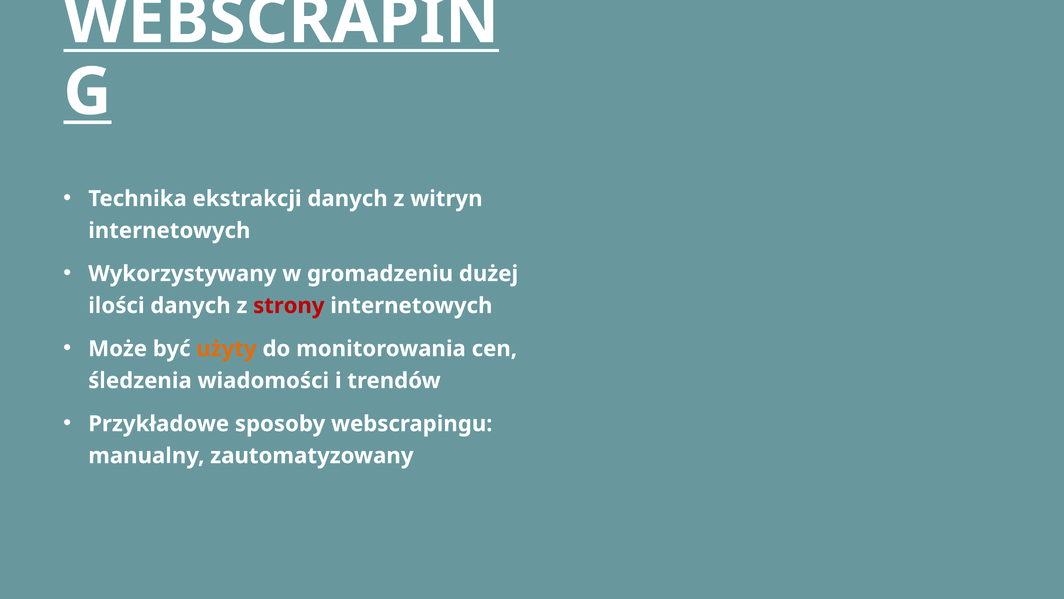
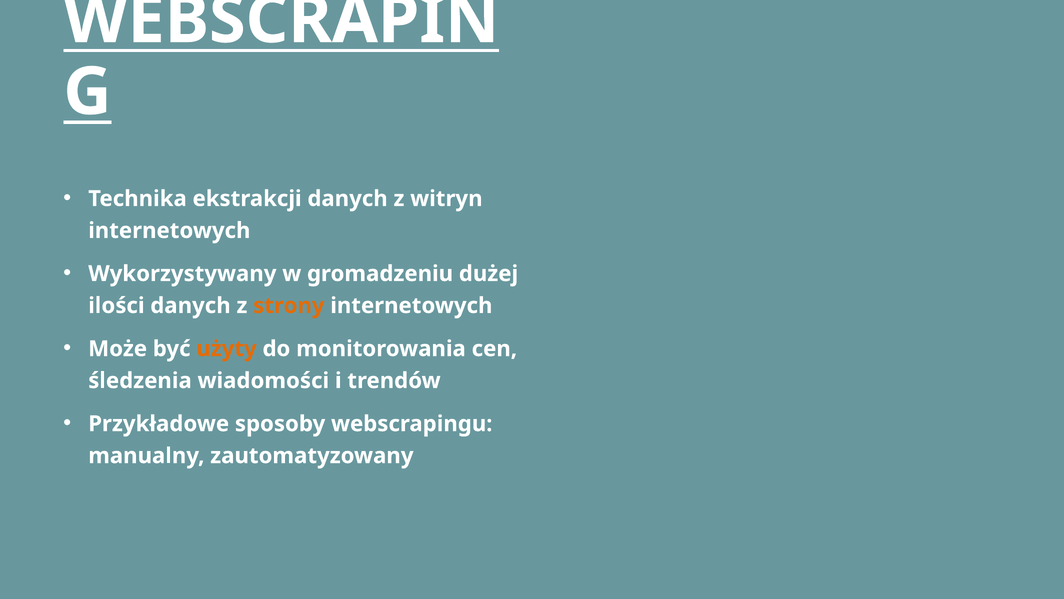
strony colour: red -> orange
